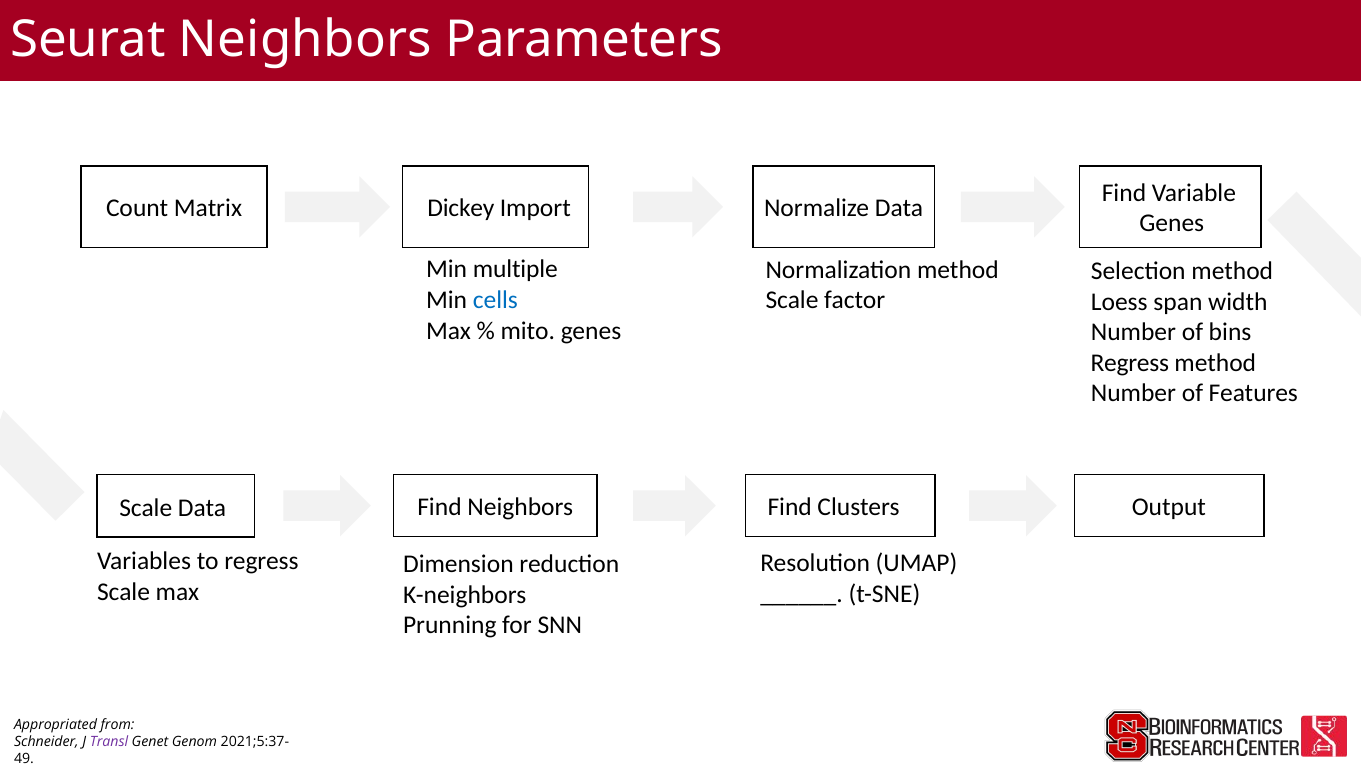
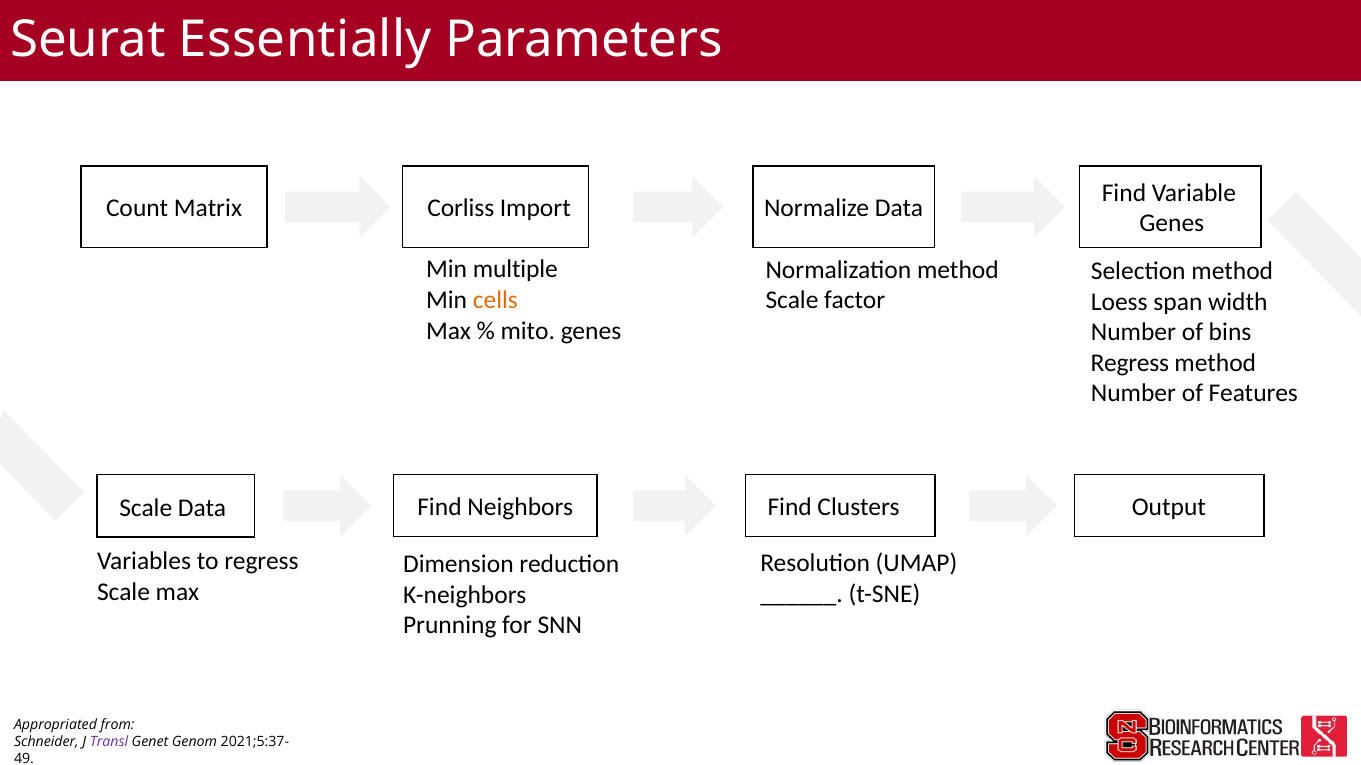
Seurat Neighbors: Neighbors -> Essentially
Dickey: Dickey -> Corliss
cells colour: blue -> orange
